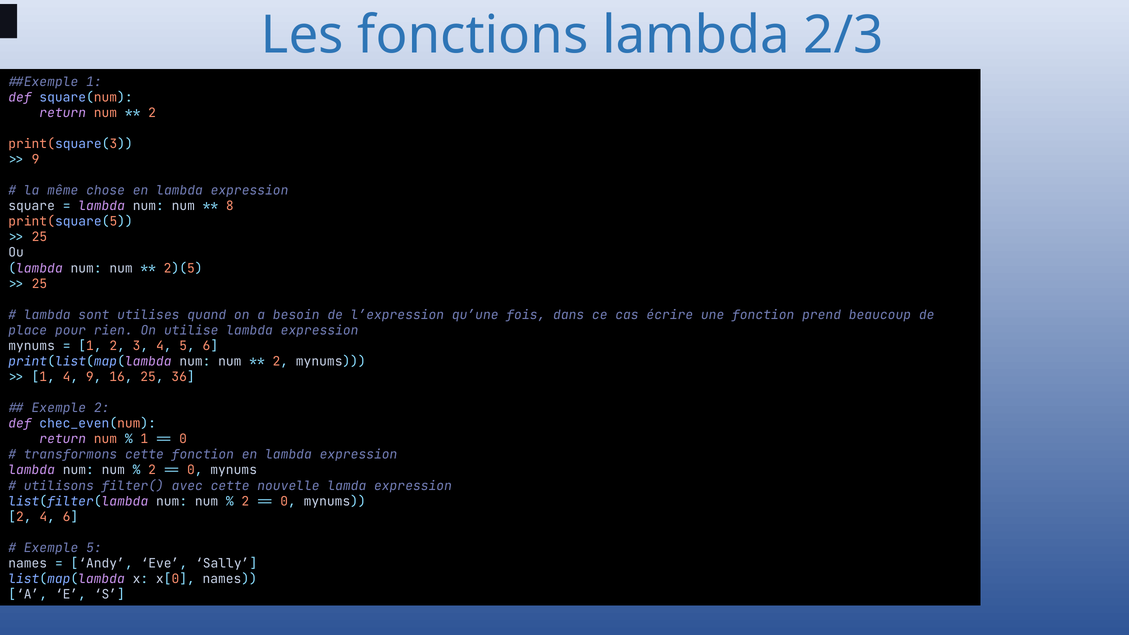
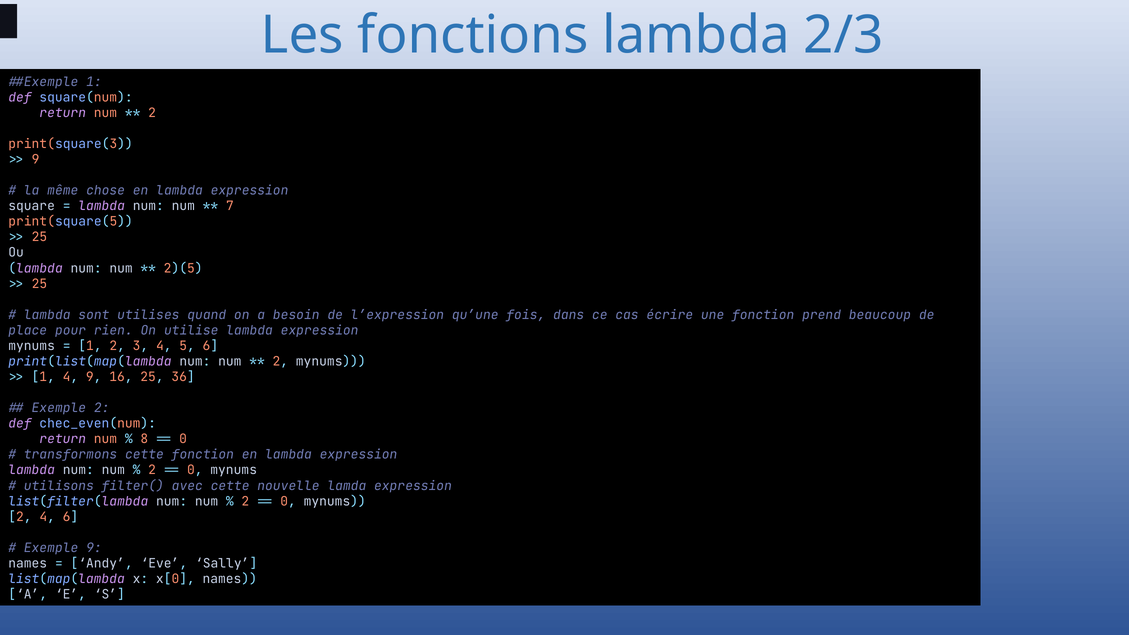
8: 8 -> 7
1 at (144, 439): 1 -> 8
Exemple 5: 5 -> 9
